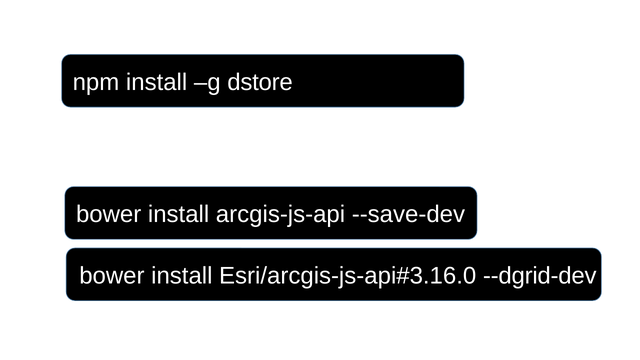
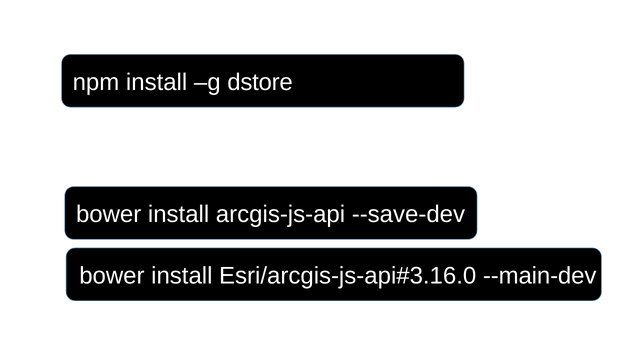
--dgrid-dev: --dgrid-dev -> --main-dev
